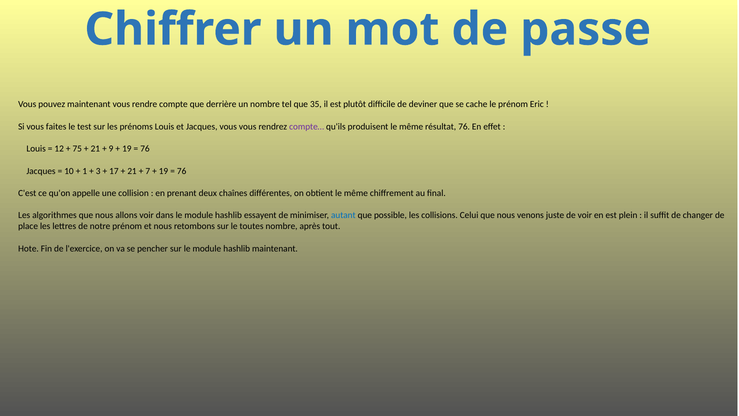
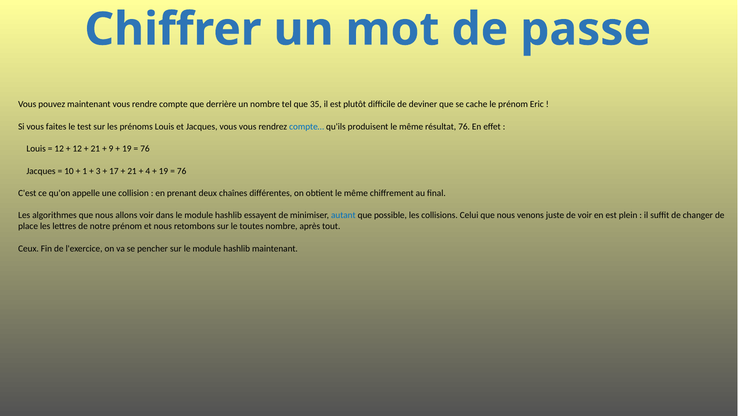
compte… colour: purple -> blue
75 at (77, 149): 75 -> 12
7: 7 -> 4
Hote: Hote -> Ceux
